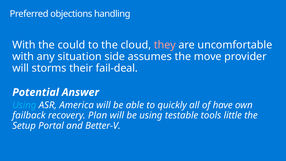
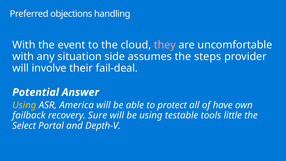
could: could -> event
move: move -> steps
storms: storms -> involve
Using at (24, 105) colour: light blue -> yellow
quickly: quickly -> protect
Plan: Plan -> Sure
Setup: Setup -> Select
Better-V: Better-V -> Depth-V
